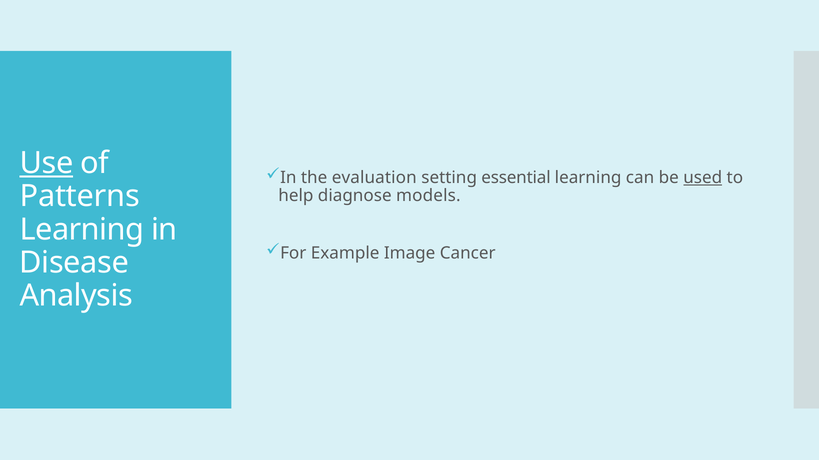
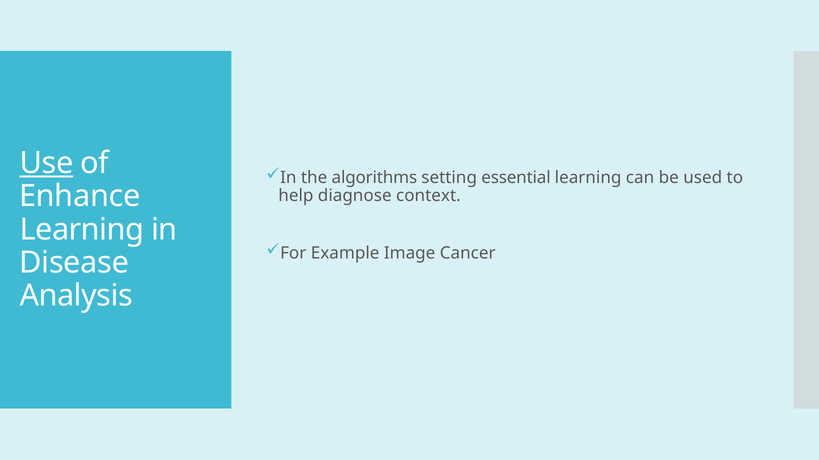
evaluation: evaluation -> algorithms
used underline: present -> none
Patterns: Patterns -> Enhance
models: models -> context
